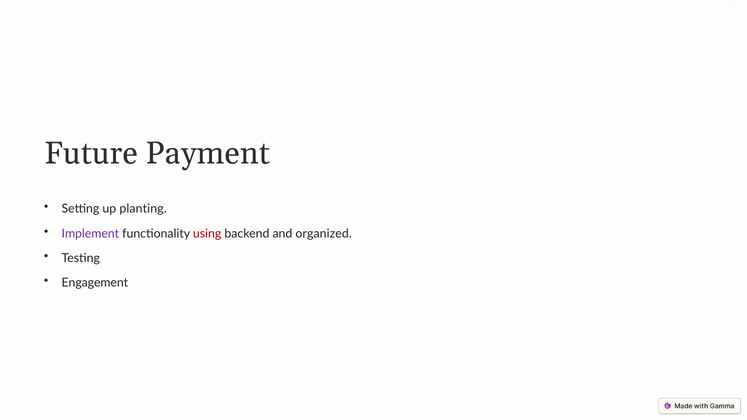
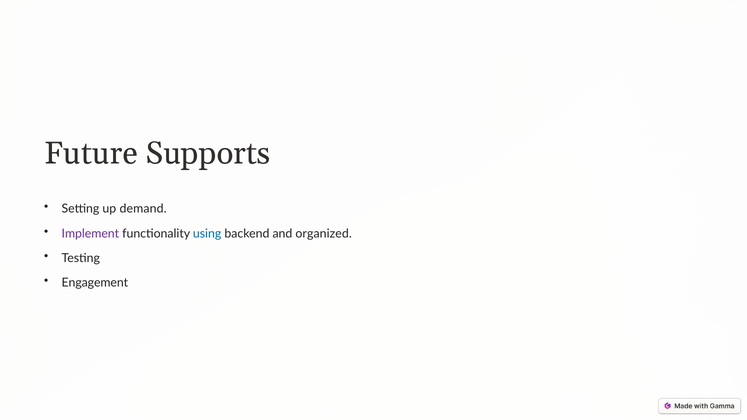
Payment: Payment -> Supports
planting: planting -> demand
using colour: red -> blue
